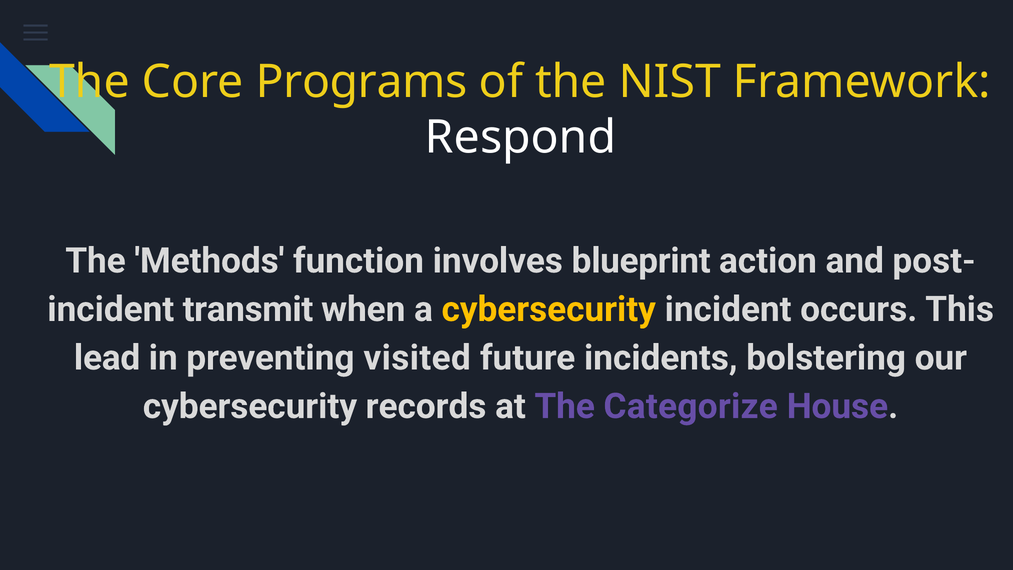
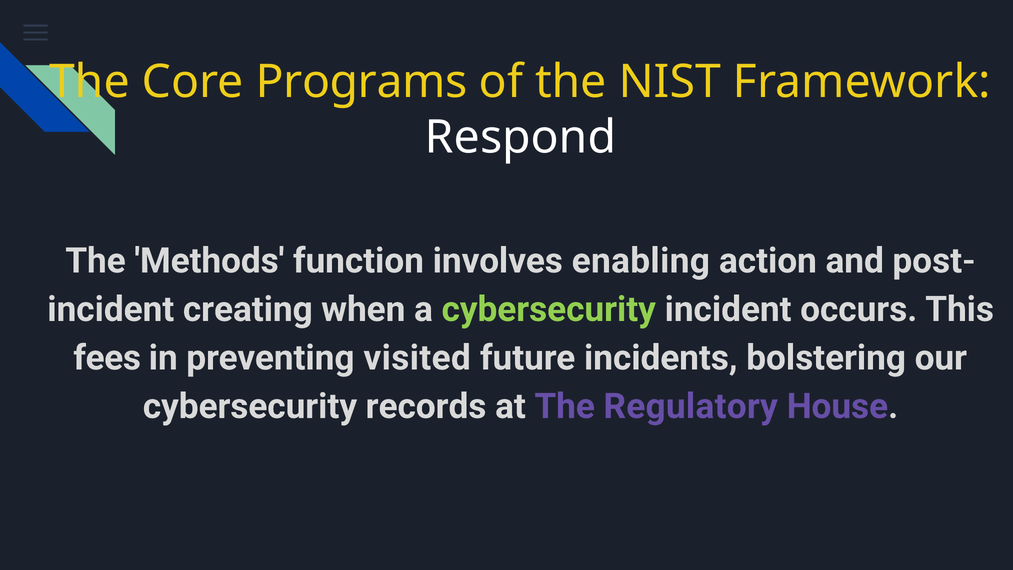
blueprint: blueprint -> enabling
transmit: transmit -> creating
cybersecurity at (549, 309) colour: yellow -> light green
lead: lead -> fees
Categorize: Categorize -> Regulatory
